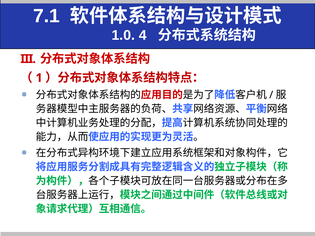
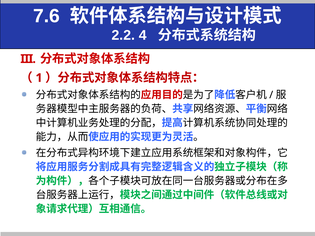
7.1: 7.1 -> 7.6
1.0: 1.0 -> 2.2
